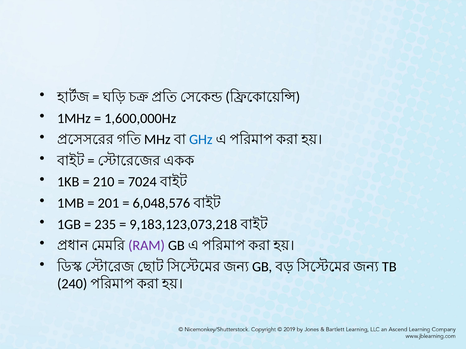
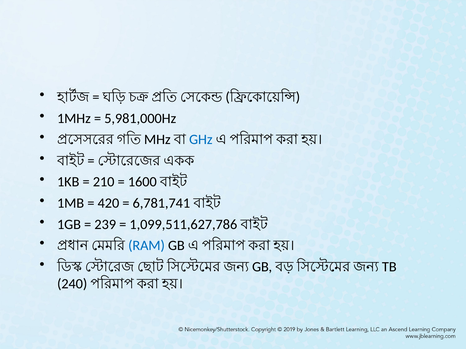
1,600,000Hz: 1,600,000Hz -> 5,981,000Hz
7024: 7024 -> 1600
201: 201 -> 420
6,048,576: 6,048,576 -> 6,781,741
235: 235 -> 239
9,183,123,073,218: 9,183,123,073,218 -> 1,099,511,627,786
RAM colour: purple -> blue
